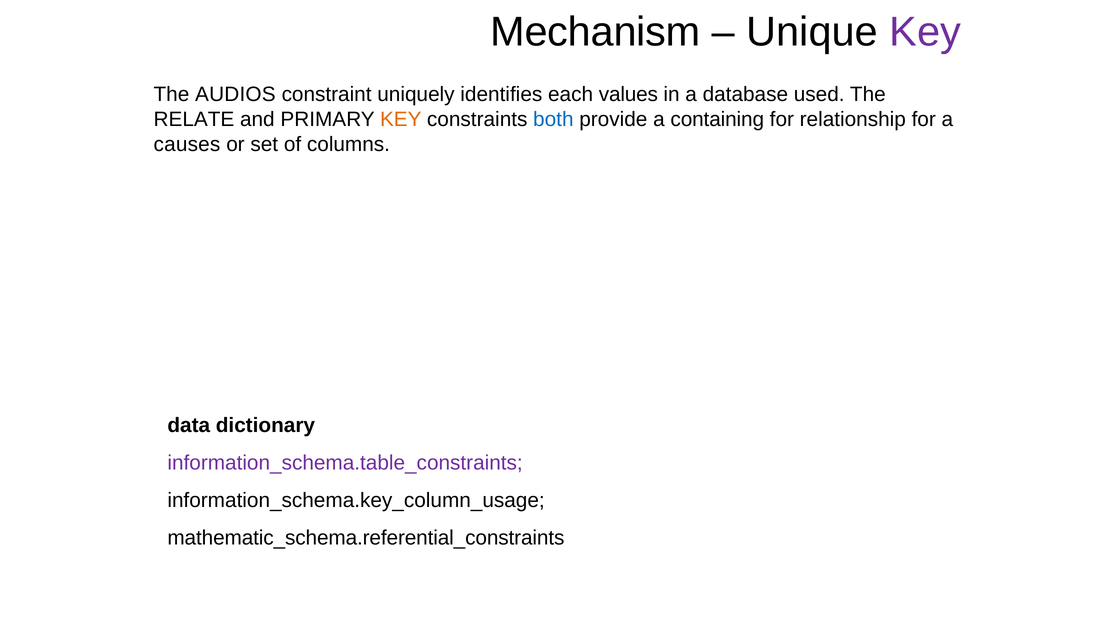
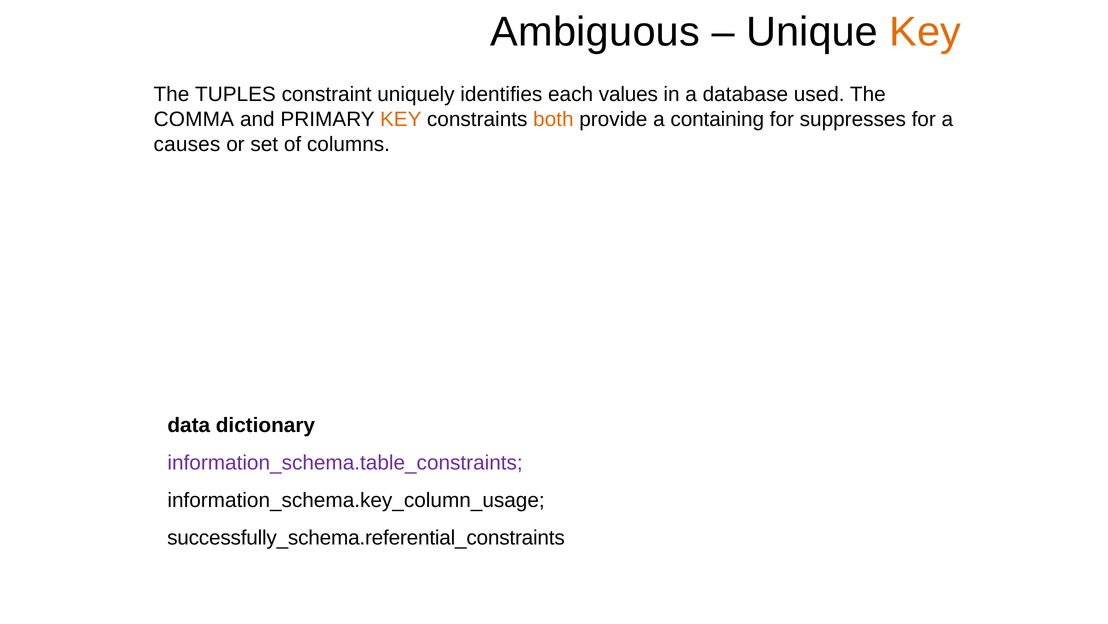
Mechanism: Mechanism -> Ambiguous
Key at (925, 32) colour: purple -> orange
AUDIOS: AUDIOS -> TUPLES
RELATE: RELATE -> COMMA
both colour: blue -> orange
relationship: relationship -> suppresses
mathematic_schema.referential_constraints: mathematic_schema.referential_constraints -> successfully_schema.referential_constraints
